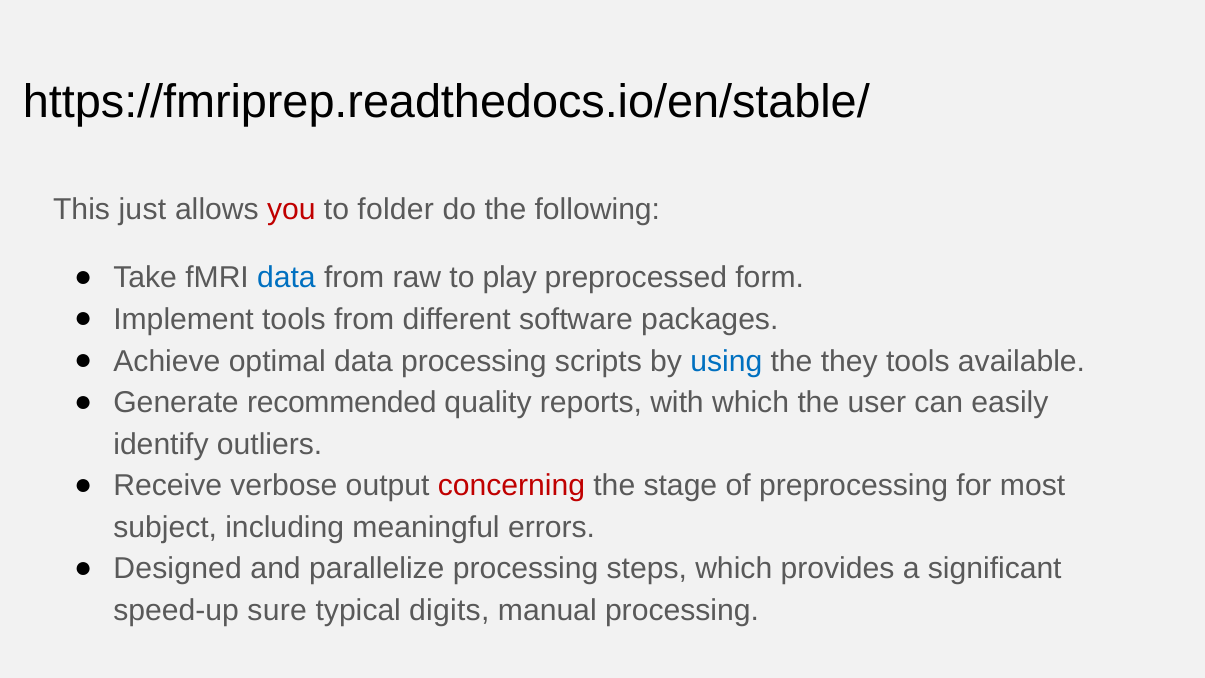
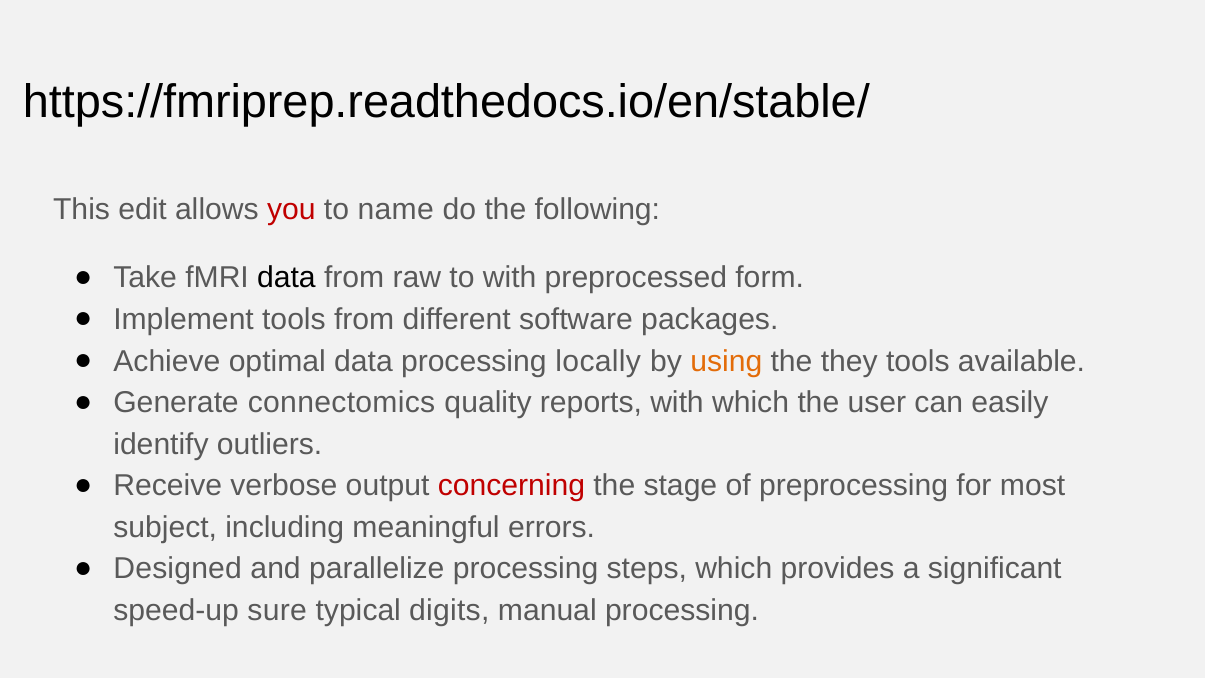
just: just -> edit
folder: folder -> name
data at (286, 278) colour: blue -> black
to play: play -> with
scripts: scripts -> locally
using colour: blue -> orange
recommended: recommended -> connectomics
